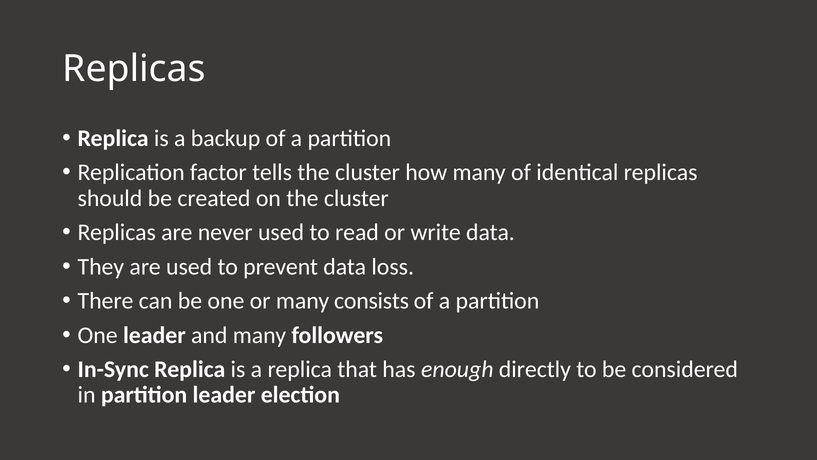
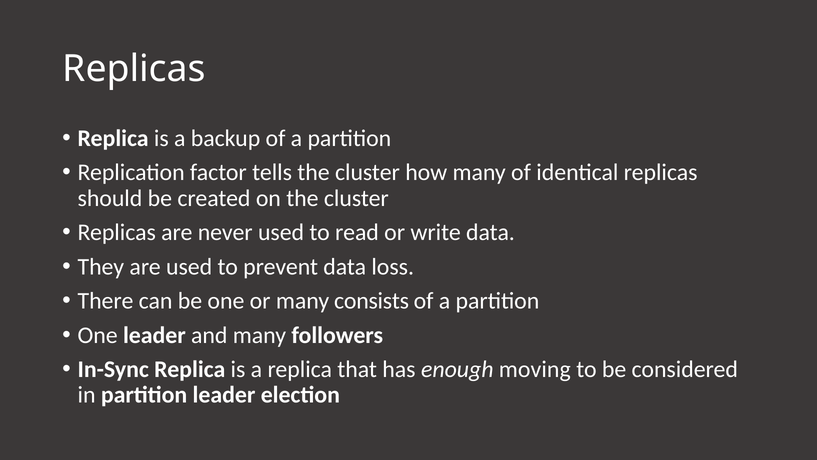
directly: directly -> moving
